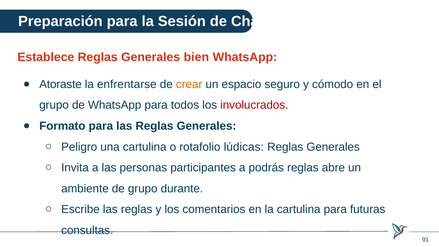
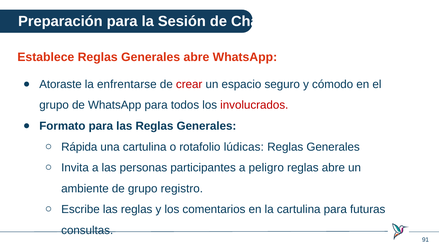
Generales bien: bien -> abre
crear colour: orange -> red
Peligro: Peligro -> Rápida
podrás: podrás -> peligro
durante: durante -> registro
